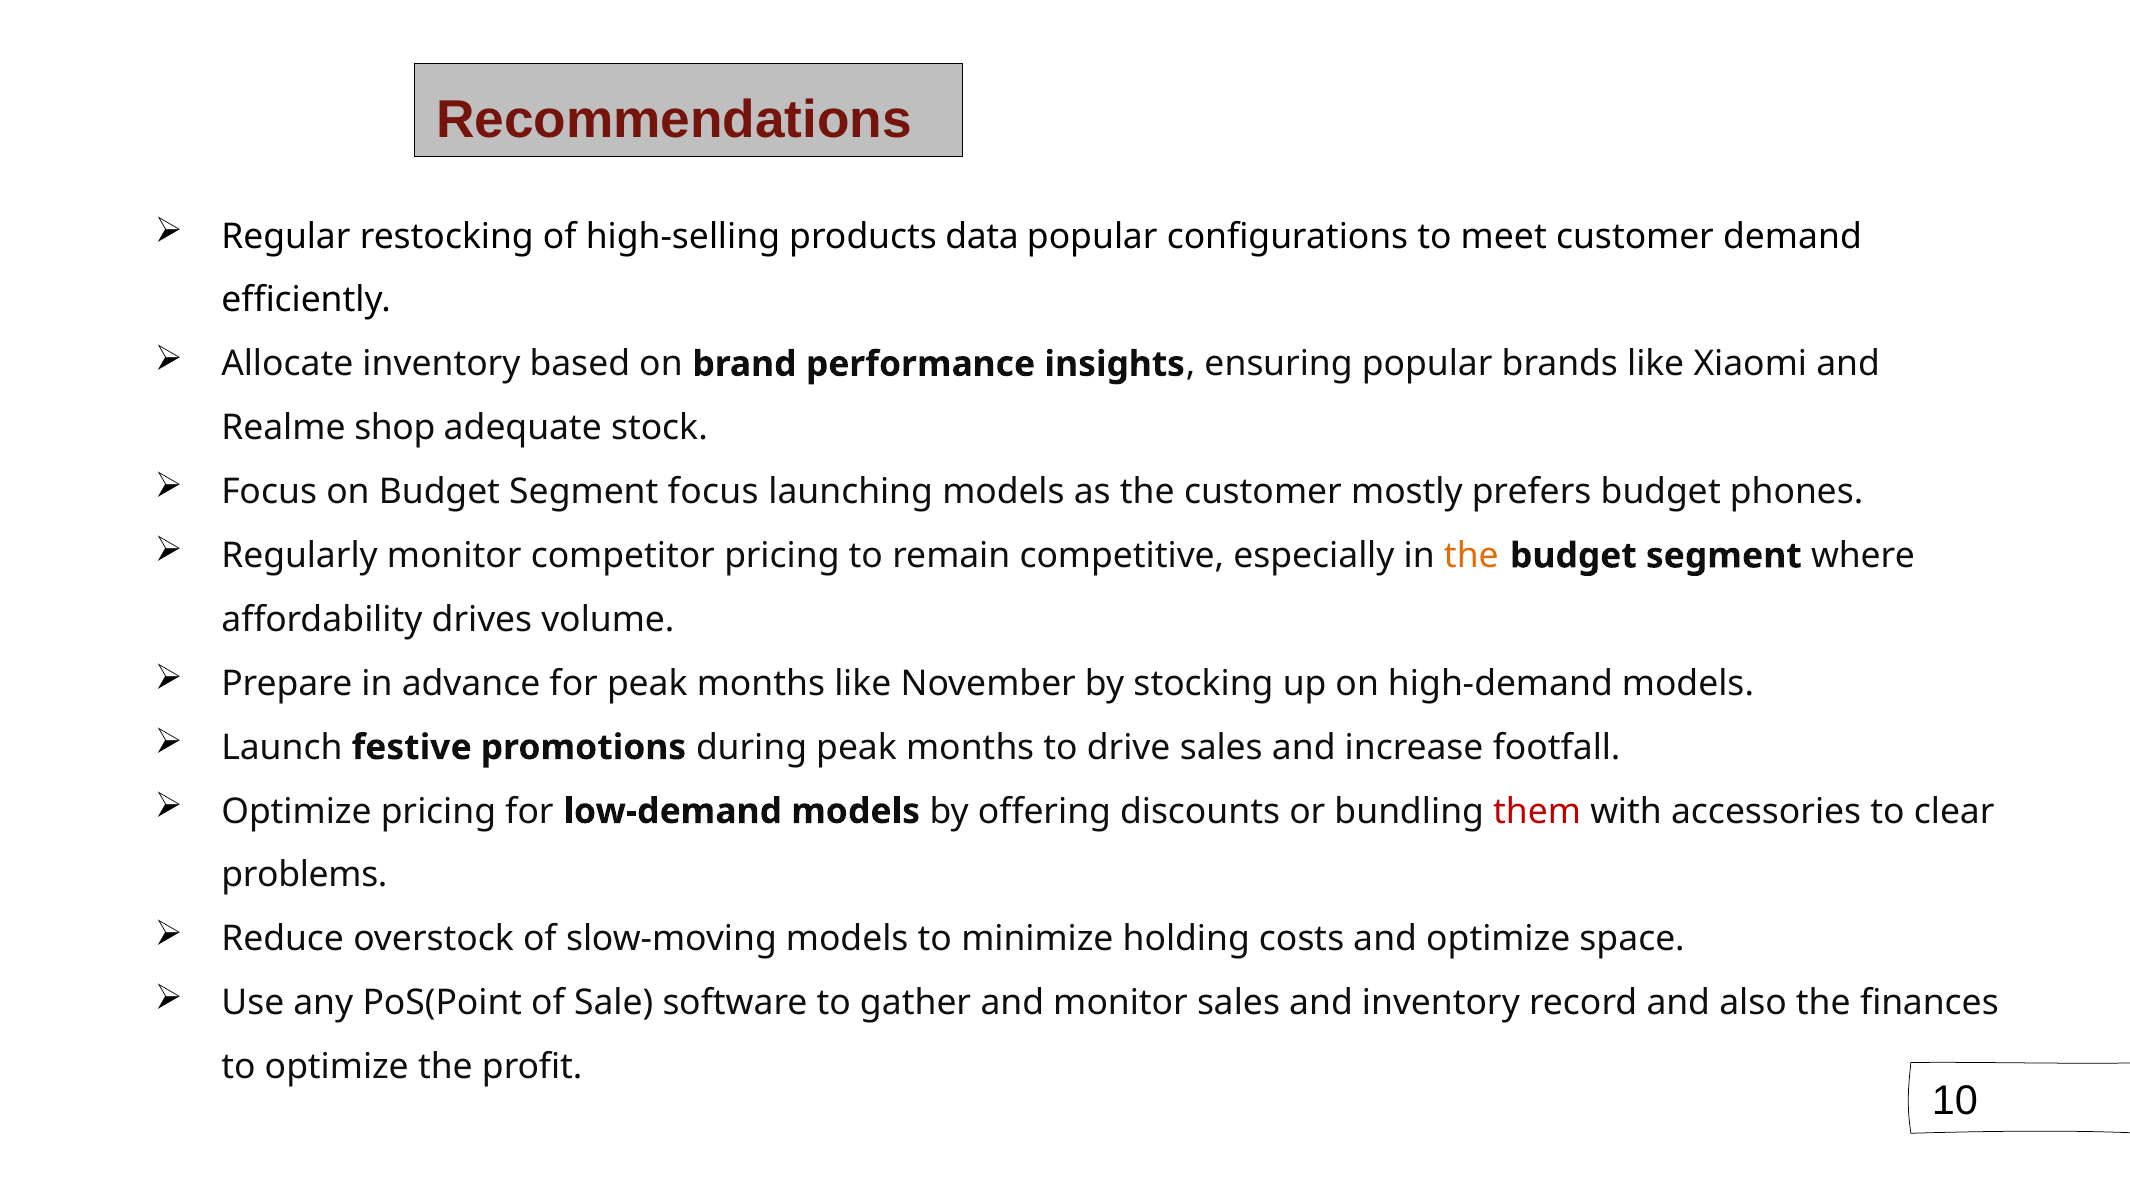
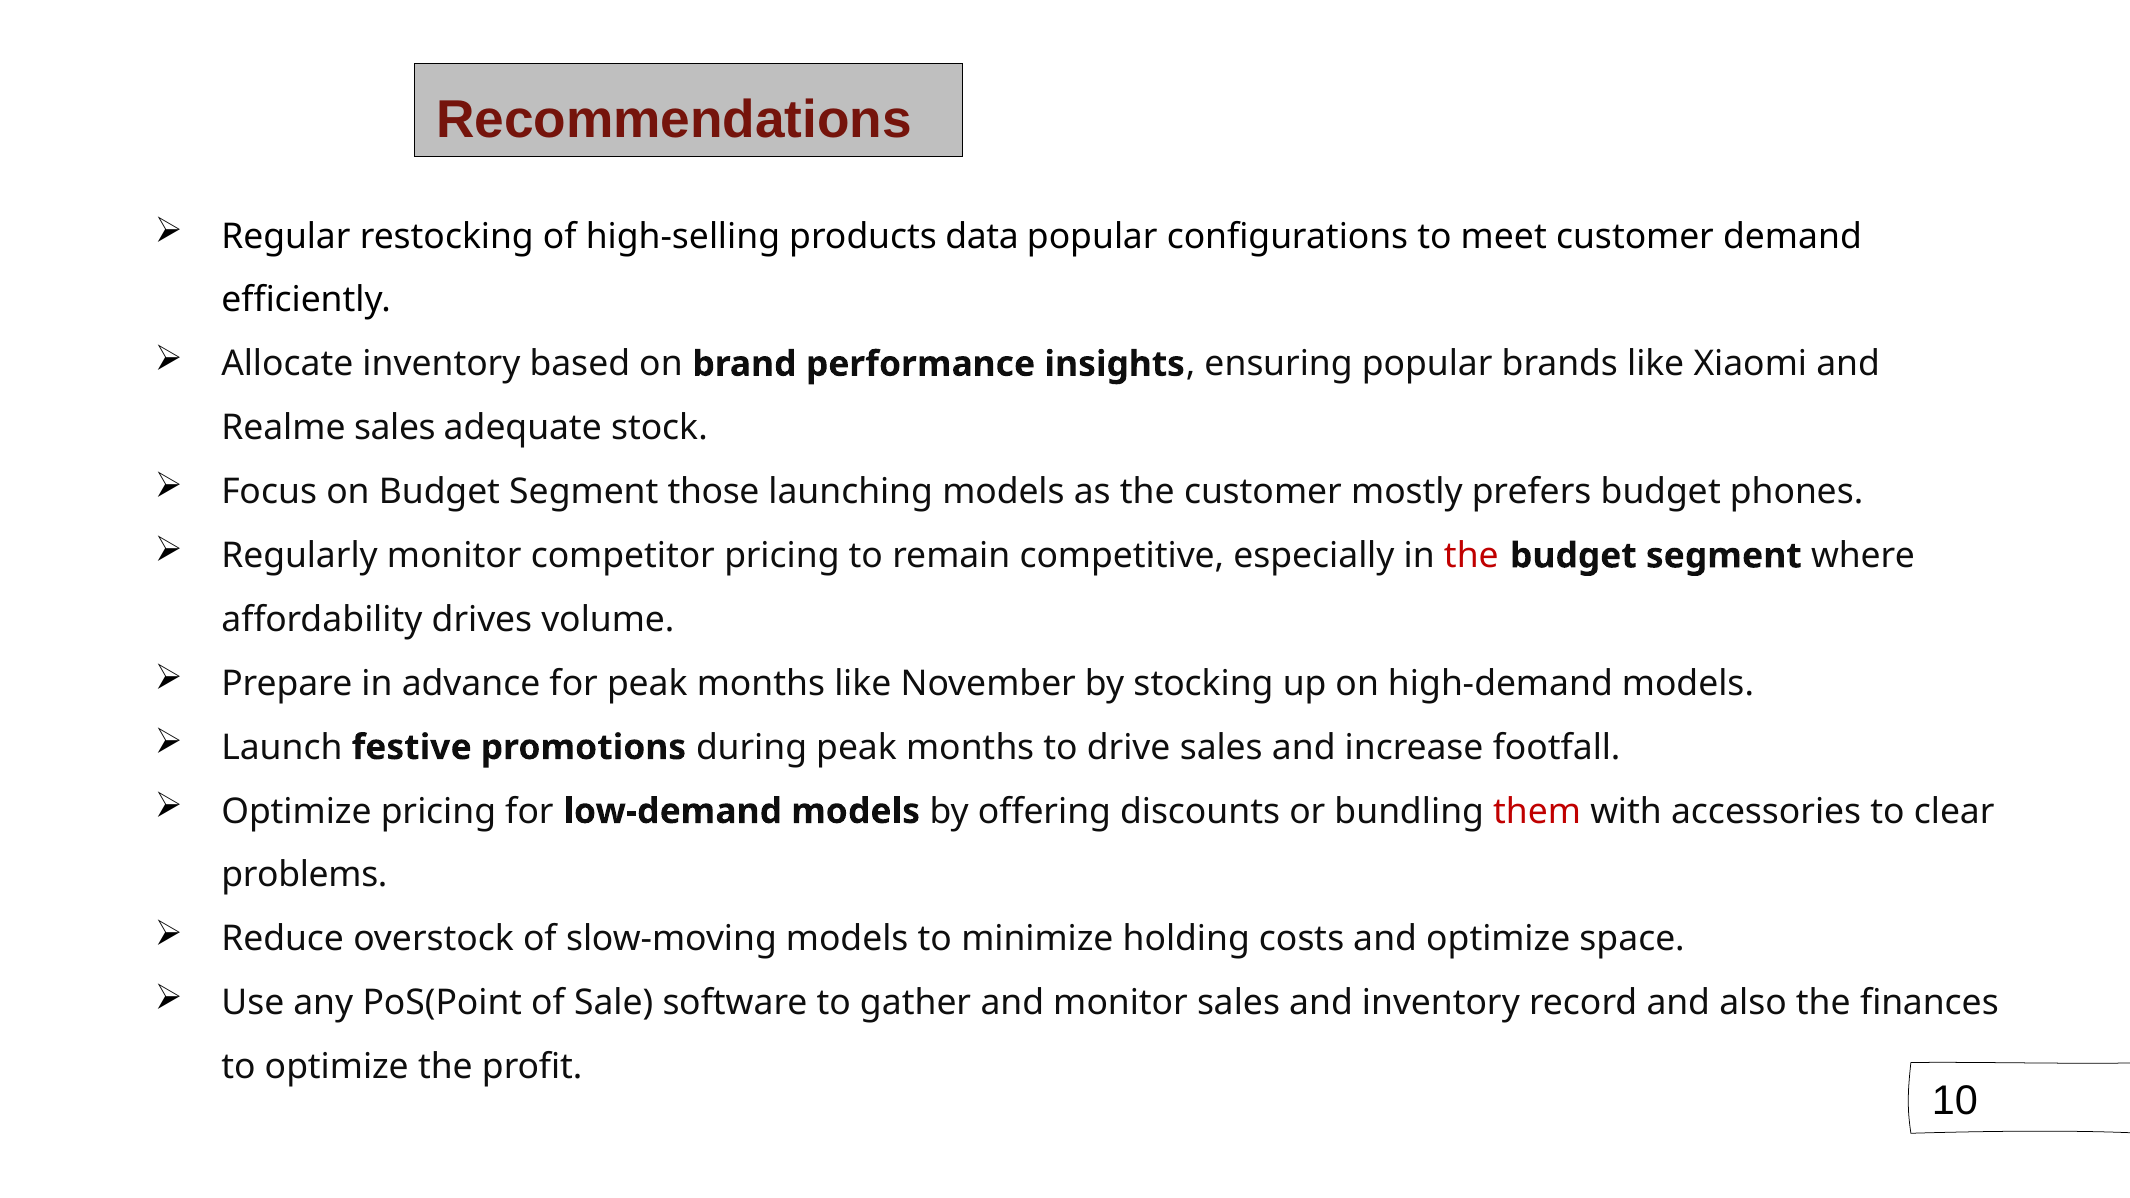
Realme shop: shop -> sales
Segment focus: focus -> those
the at (1471, 556) colour: orange -> red
